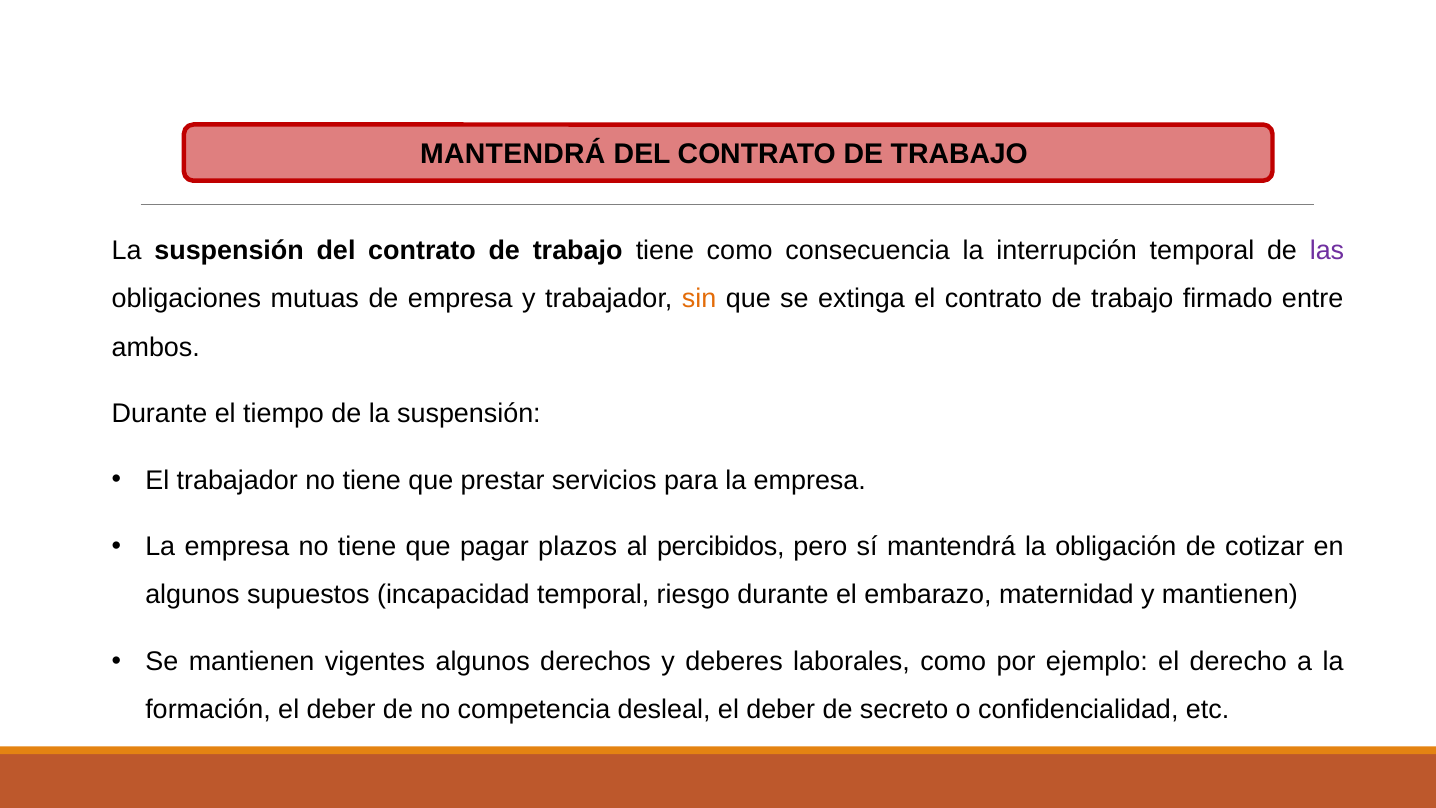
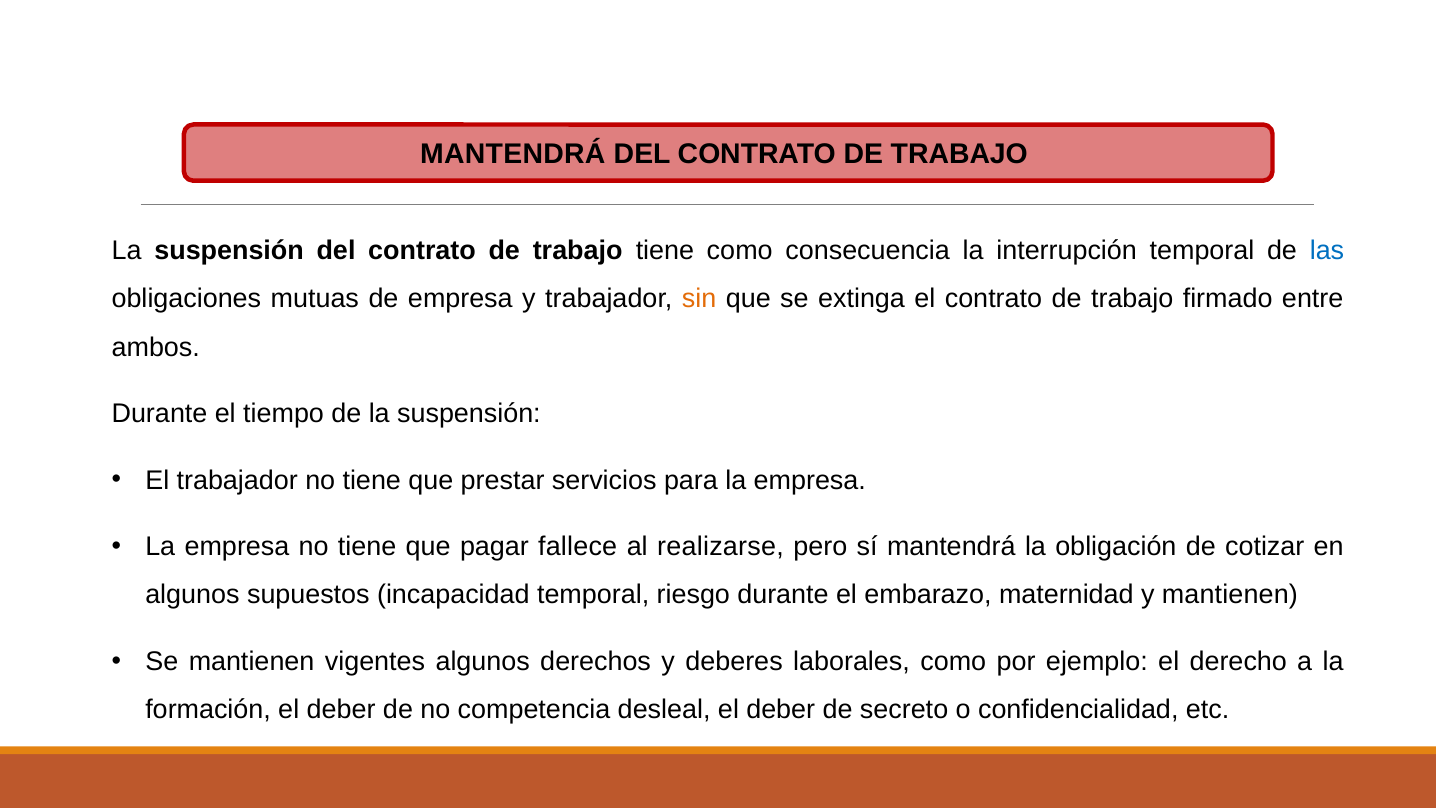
las colour: purple -> blue
plazos: plazos -> fallece
percibidos: percibidos -> realizarse
